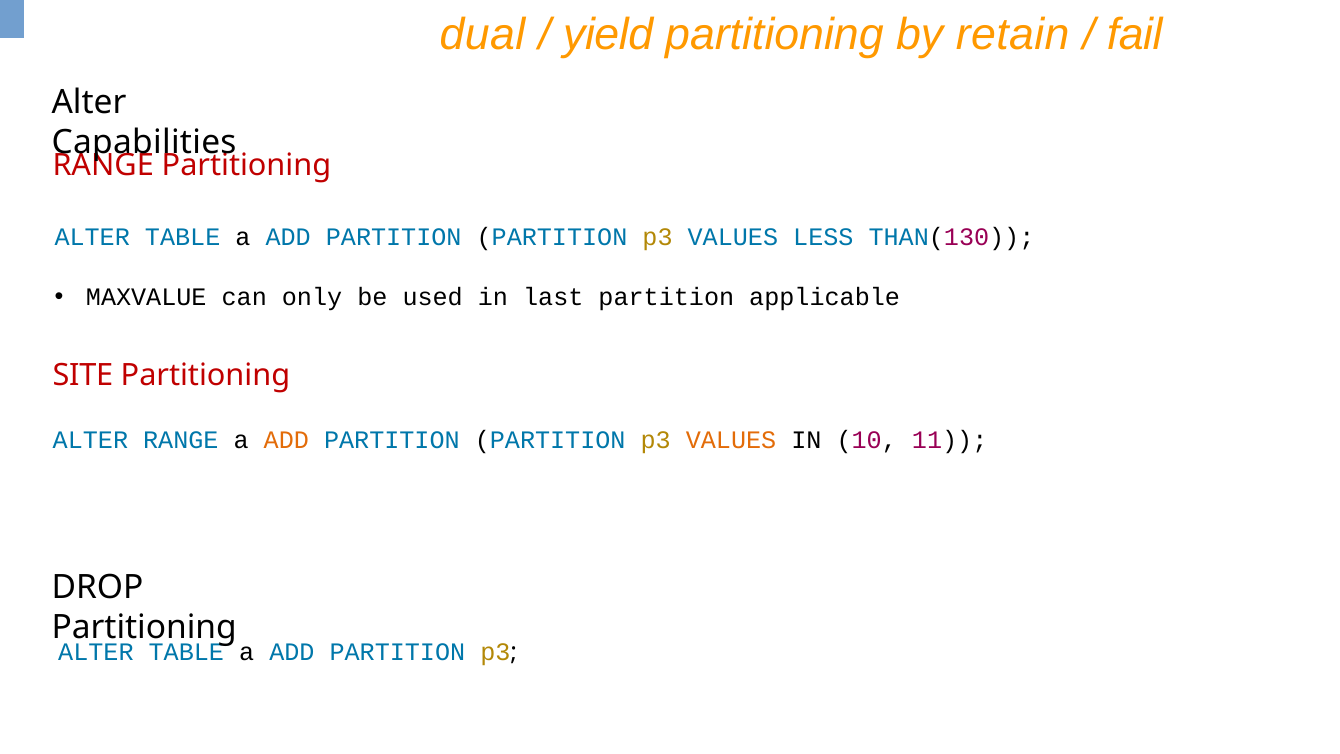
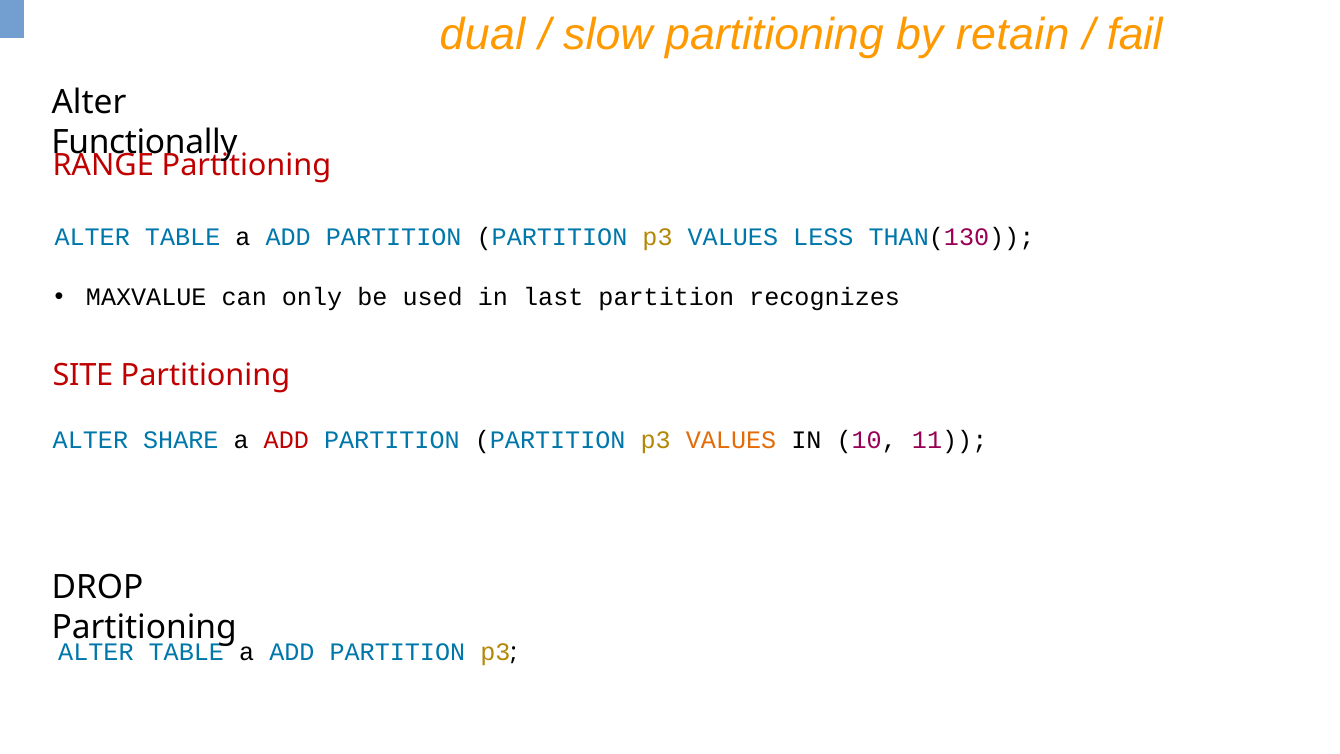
yield: yield -> slow
Capabilities: Capabilities -> Functionally
applicable: applicable -> recognizes
ALTER RANGE: RANGE -> SHARE
ADD at (286, 440) colour: orange -> red
